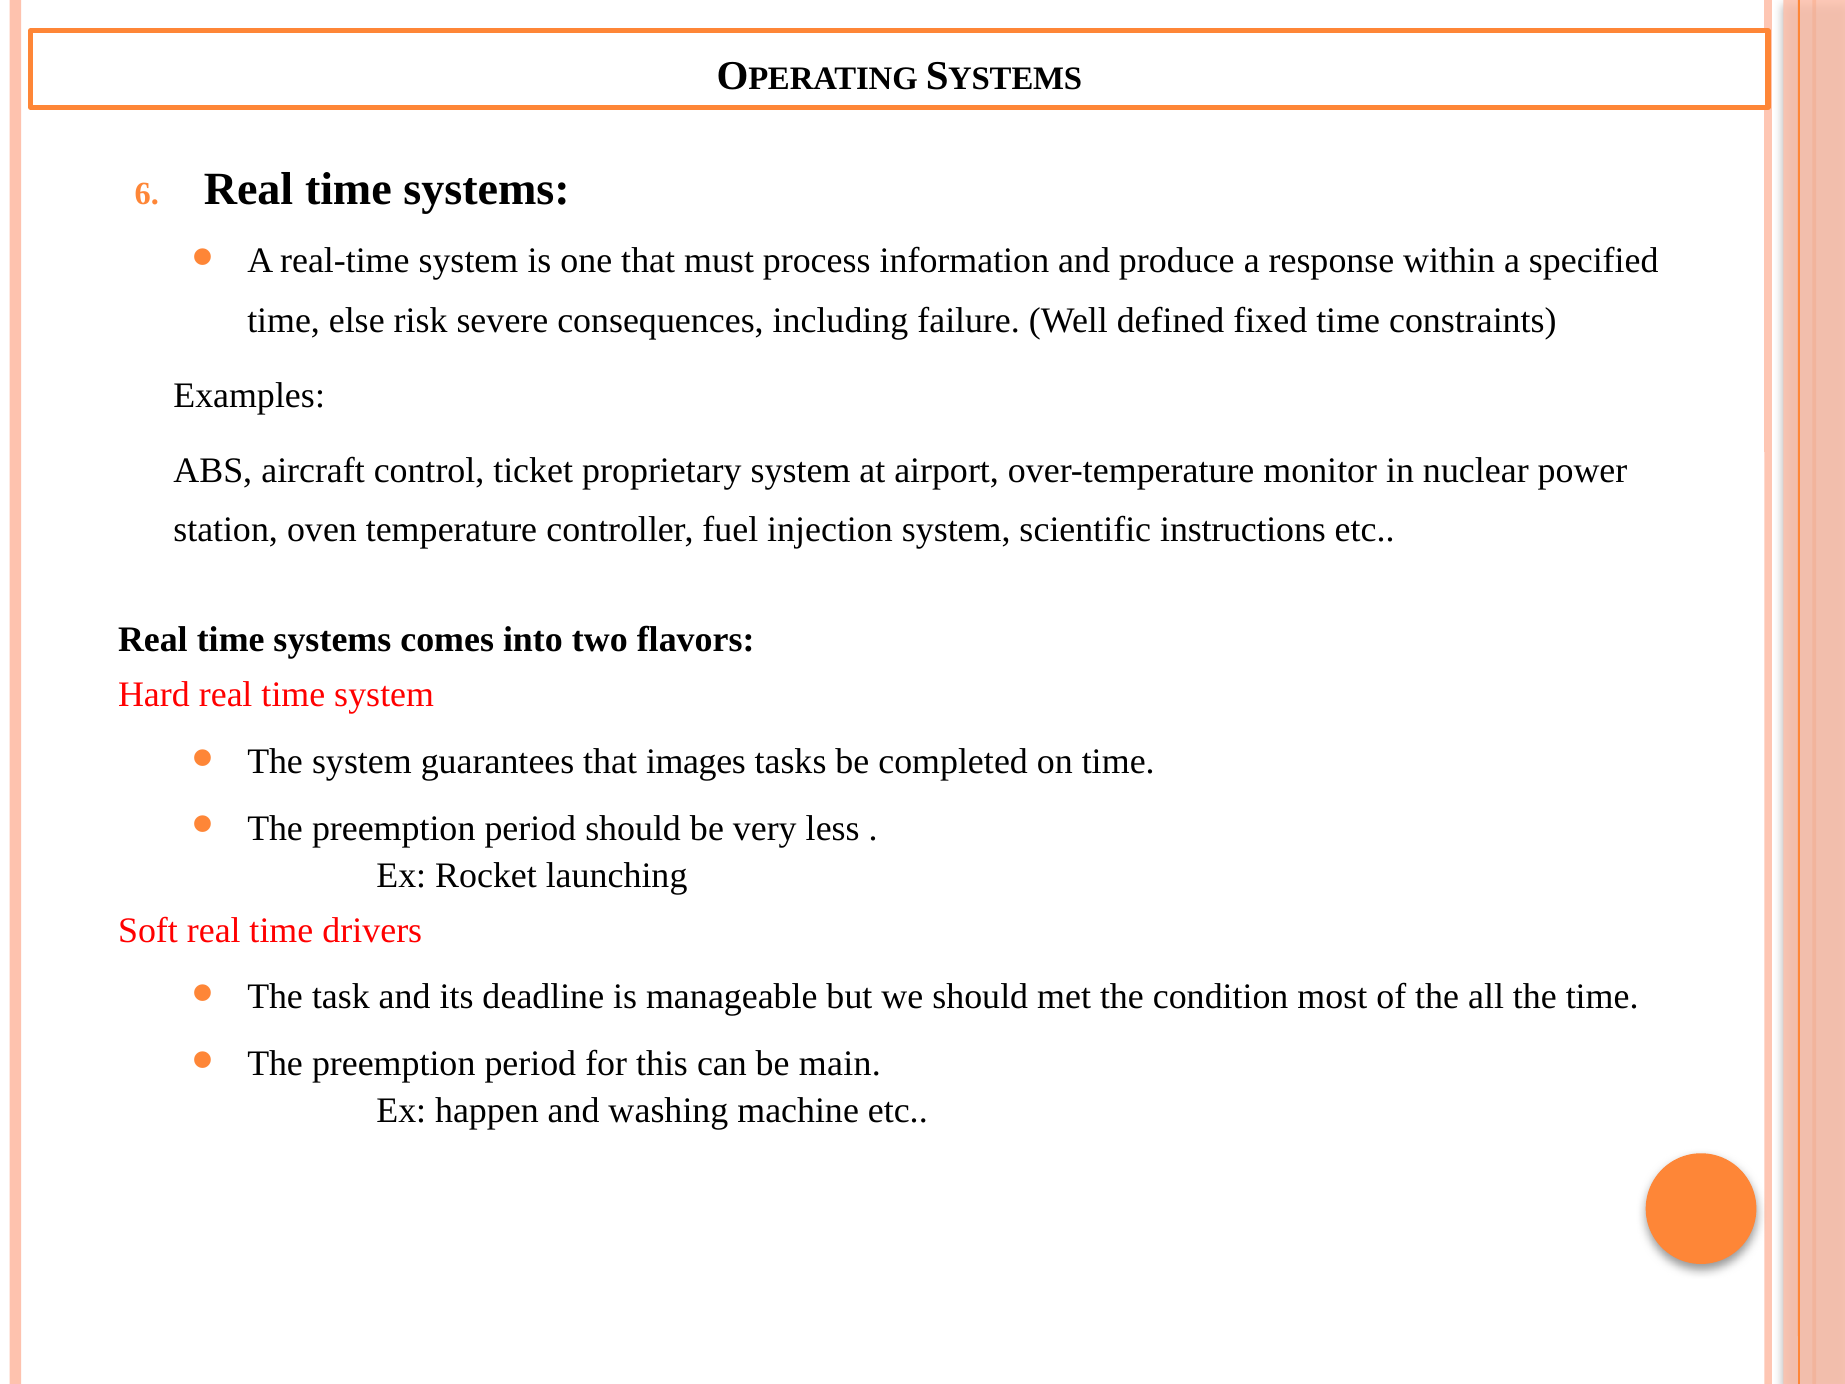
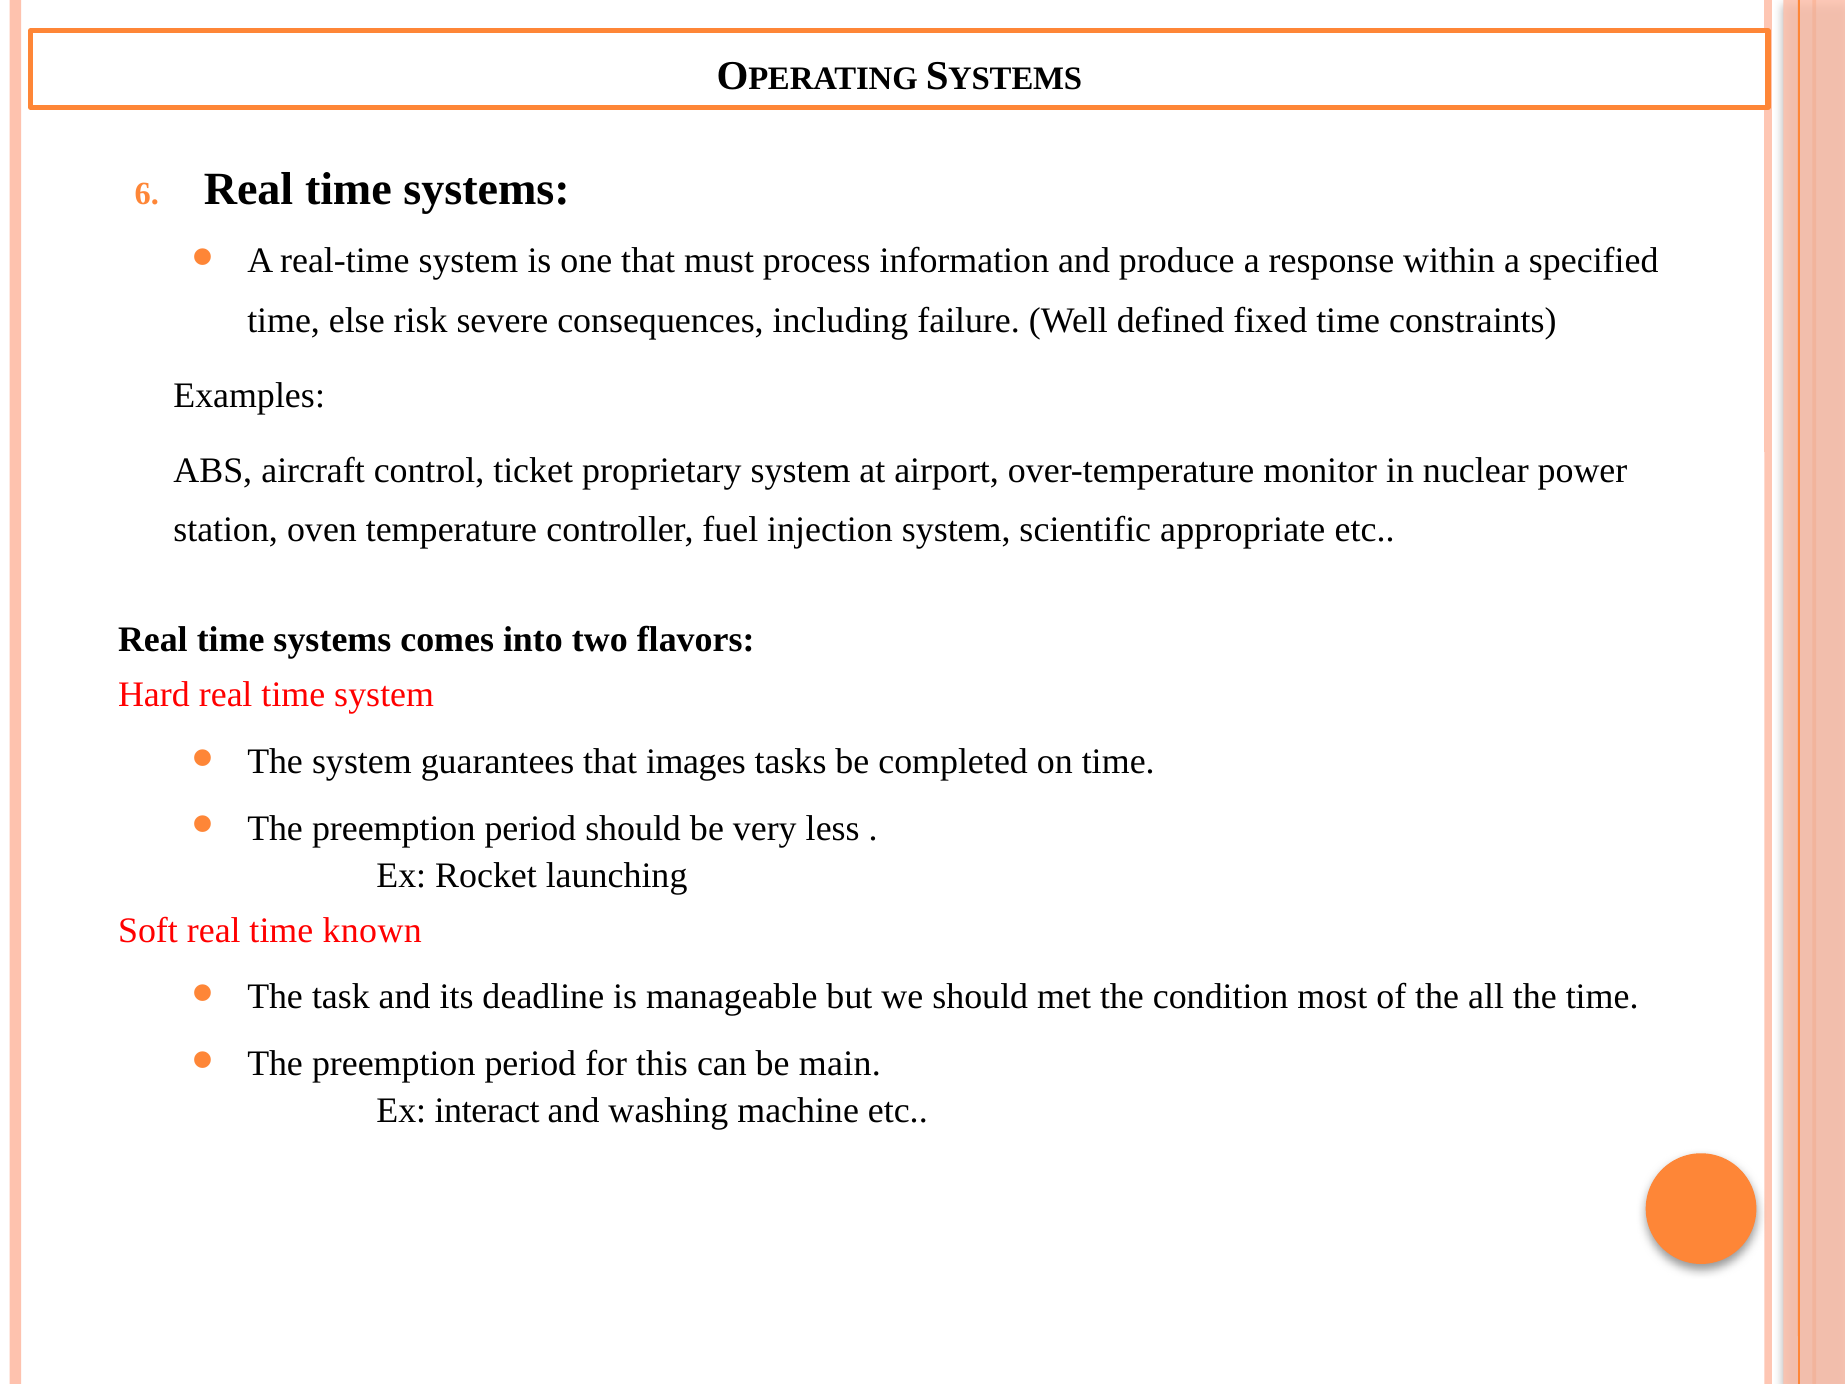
instructions: instructions -> appropriate
drivers: drivers -> known
happen: happen -> interact
